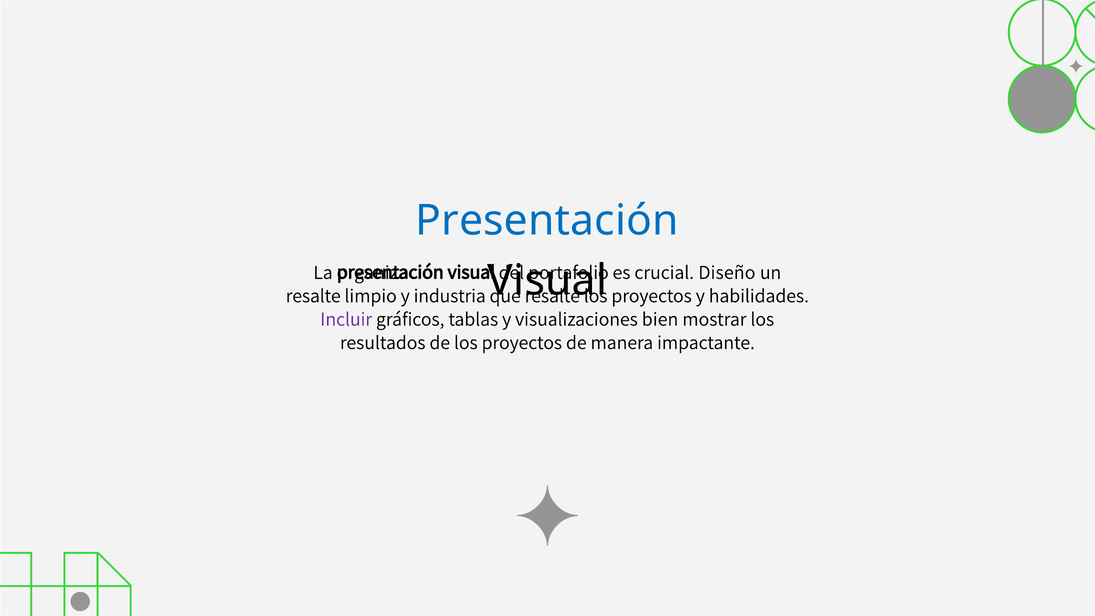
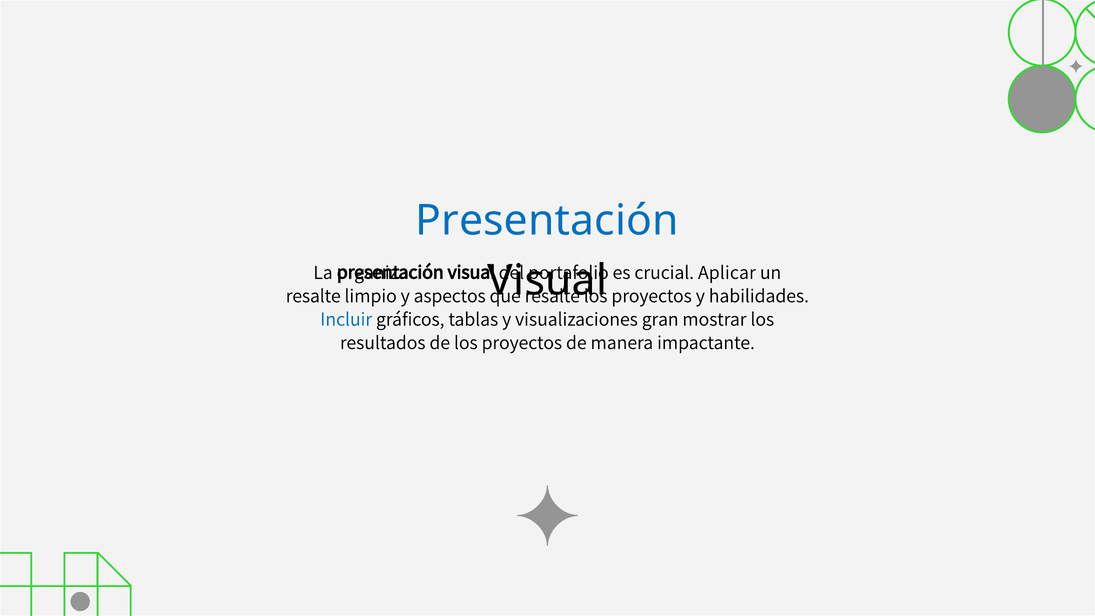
Diseño: Diseño -> Aplicar
industria: industria -> aspectos
Incluir colour: purple -> blue
bien: bien -> gran
